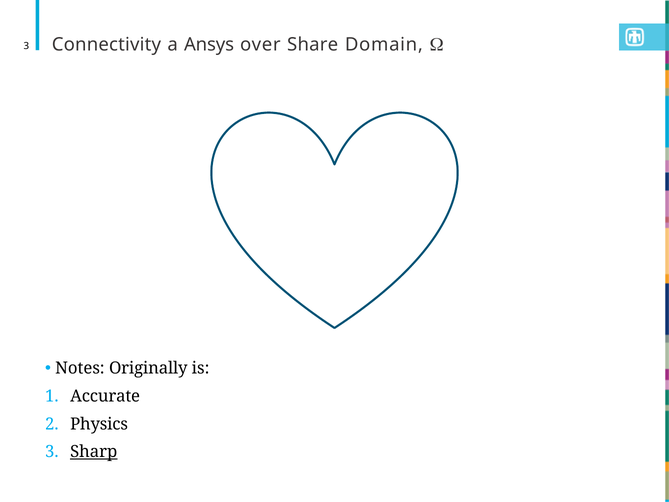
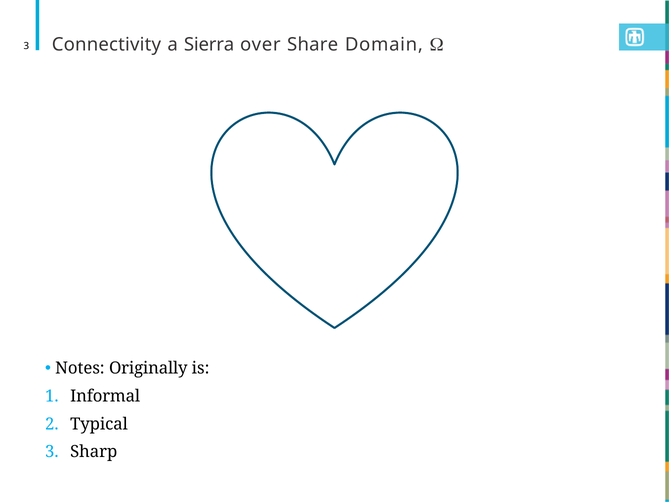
Ansys: Ansys -> Sierra
Accurate: Accurate -> Informal
Physics: Physics -> Typical
Sharp underline: present -> none
